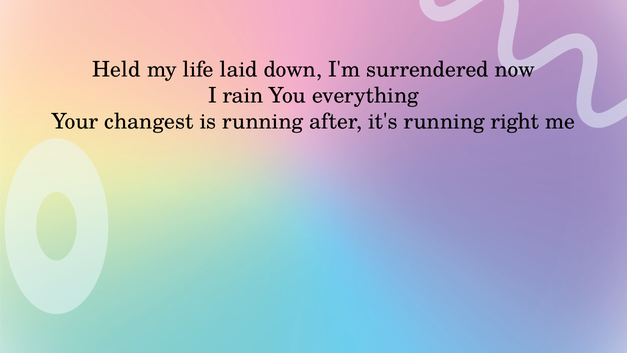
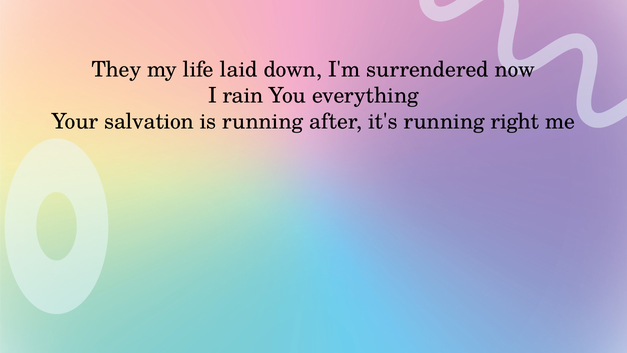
Held: Held -> They
changest: changest -> salvation
